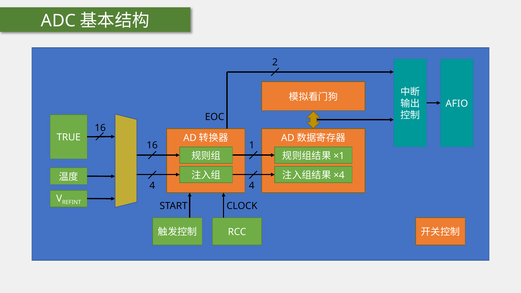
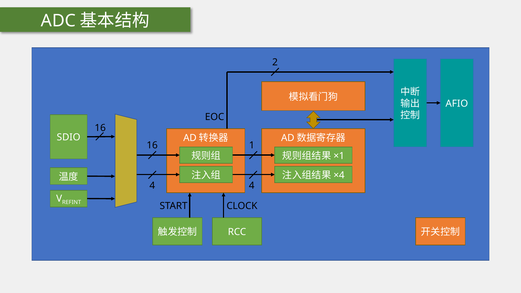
TRUE: TRUE -> SDIO
